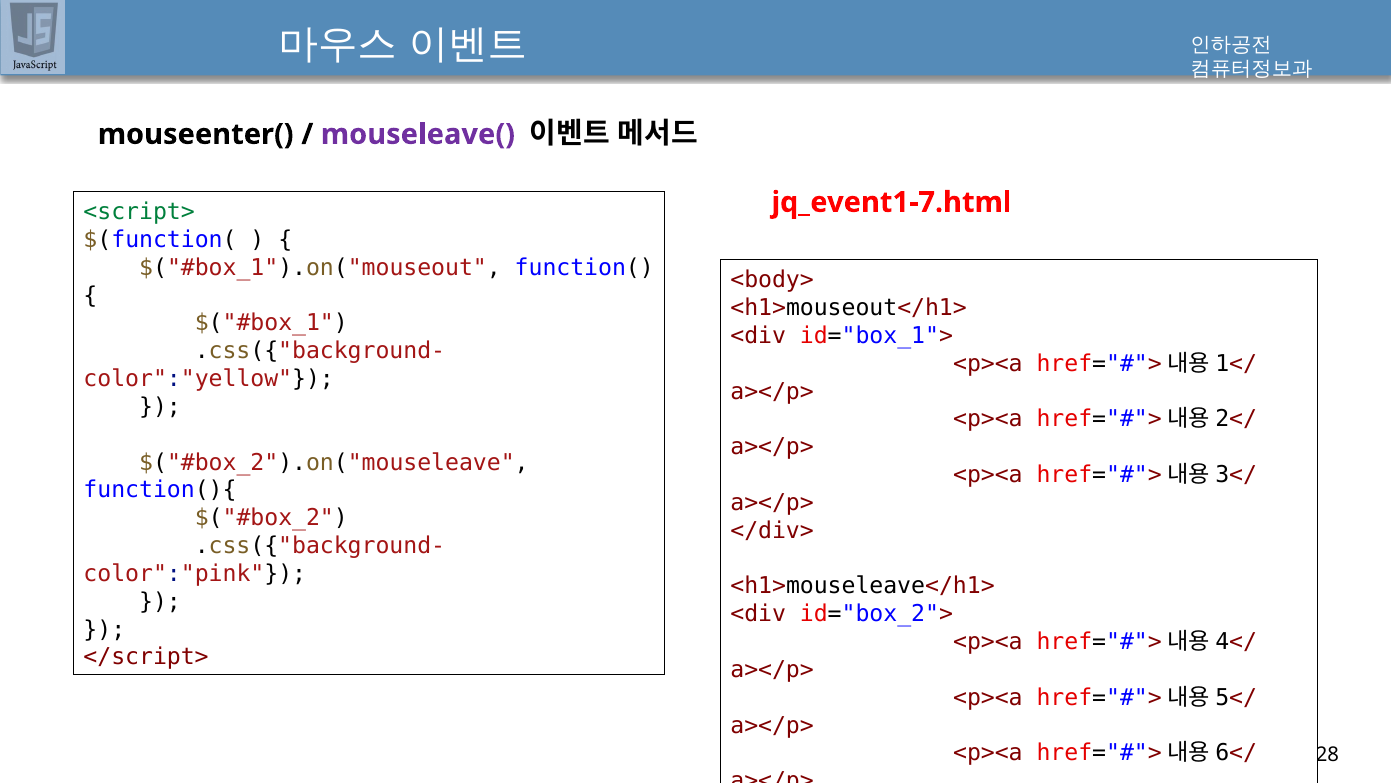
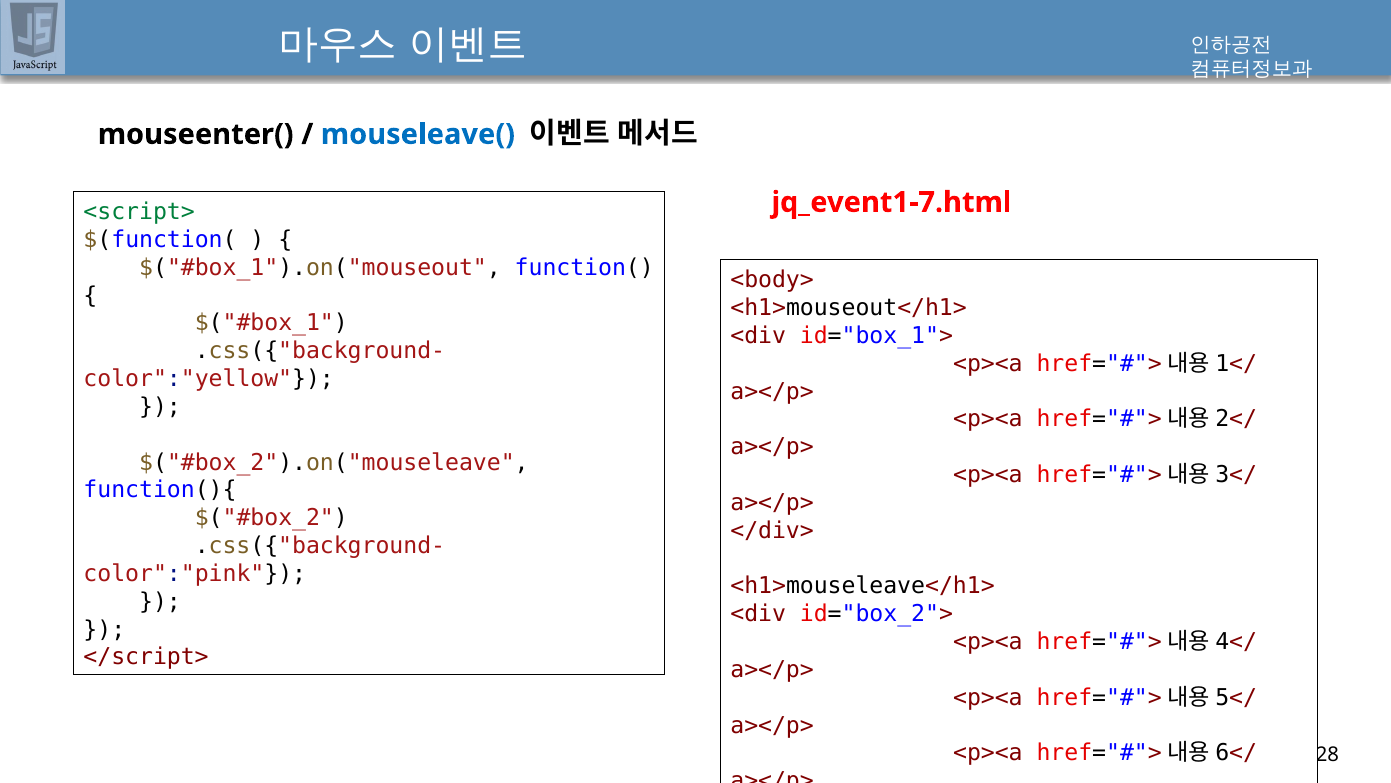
mouseleave( colour: purple -> blue
